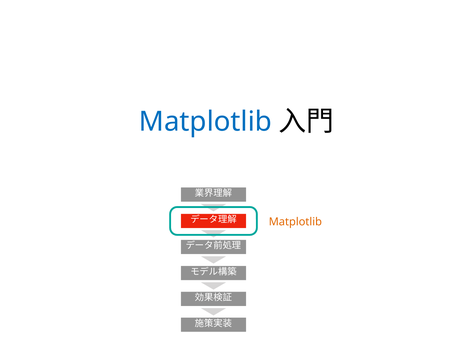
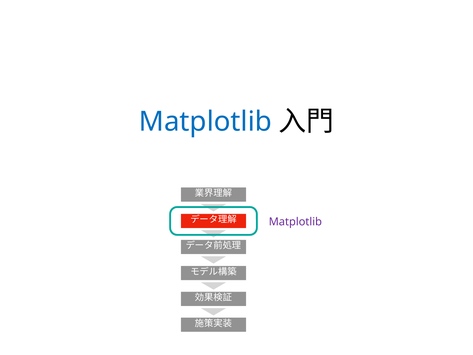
Matplotlib at (295, 222) colour: orange -> purple
